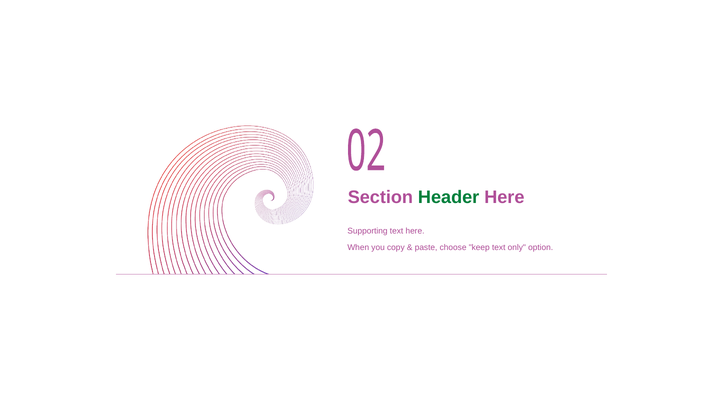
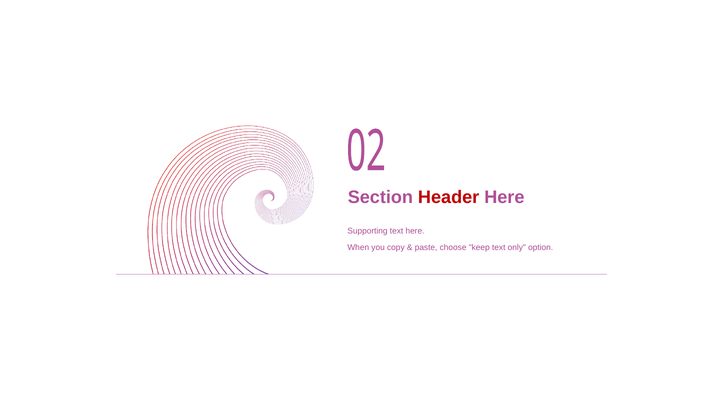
Header colour: green -> red
